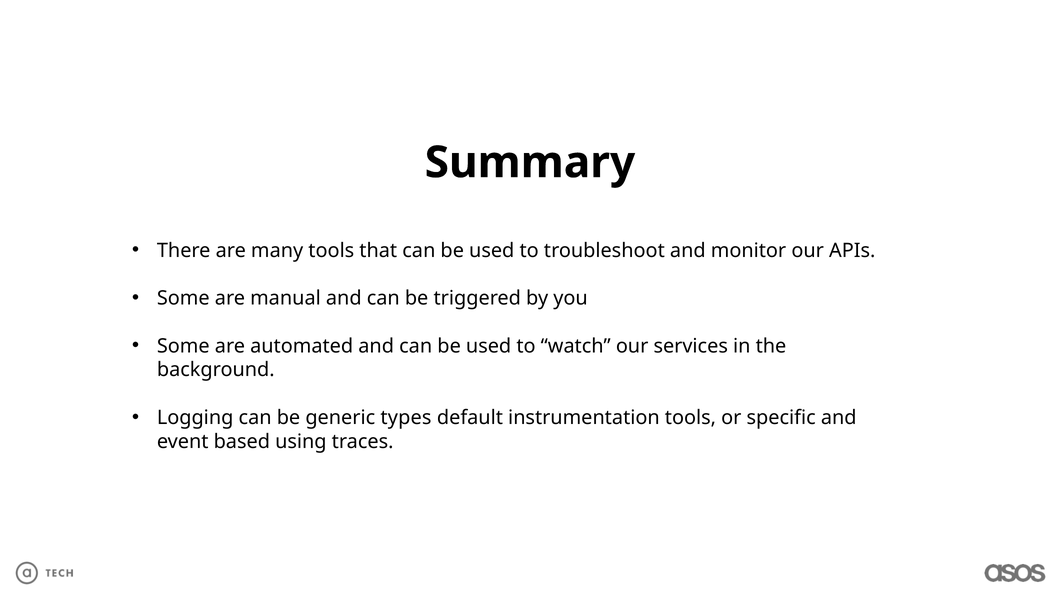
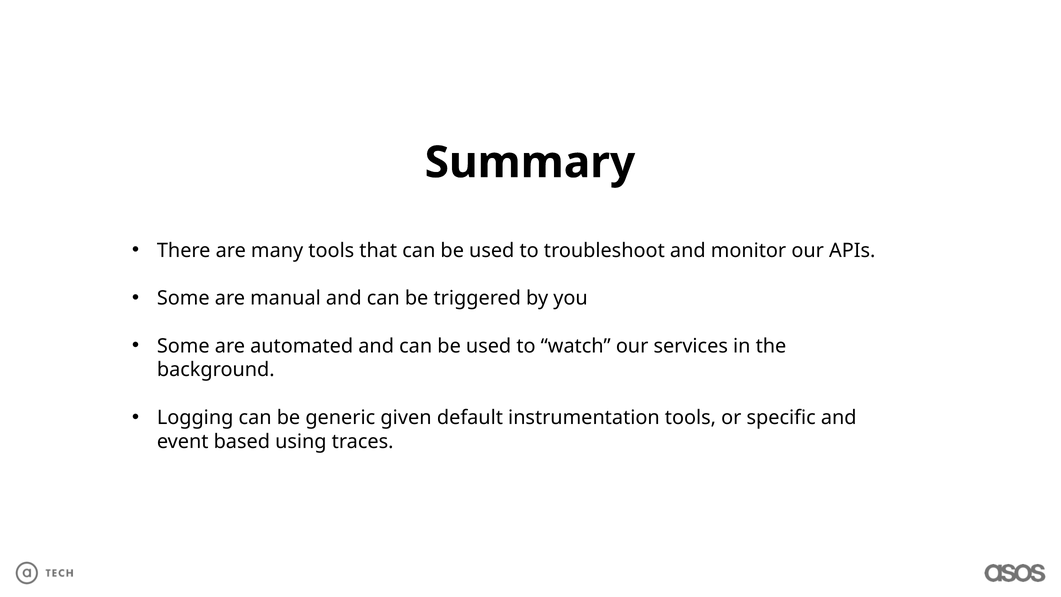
types: types -> given
